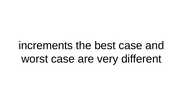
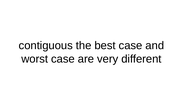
increments: increments -> contiguous
